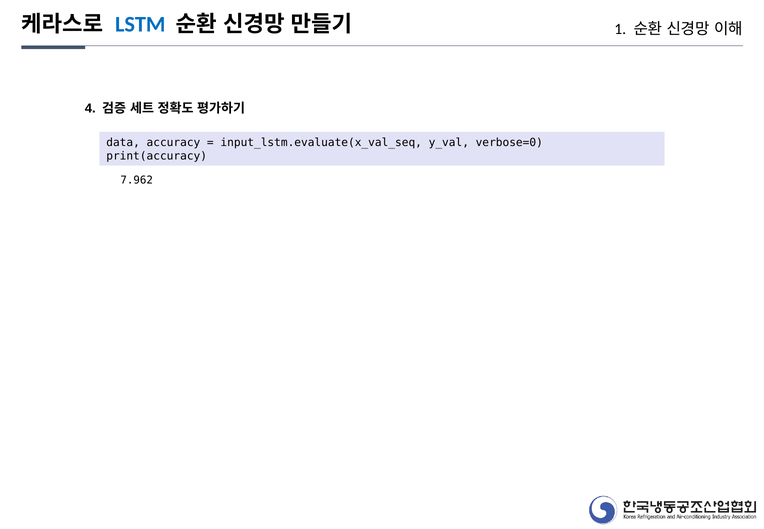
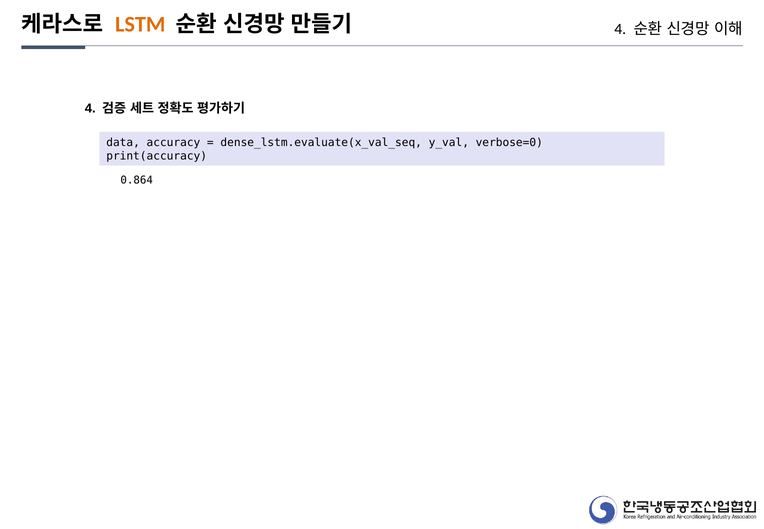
LSTM colour: blue -> orange
1 at (620, 29): 1 -> 4
input_lstm.evaluate(x_val_seq: input_lstm.evaluate(x_val_seq -> dense_lstm.evaluate(x_val_seq
7.962: 7.962 -> 0.864
